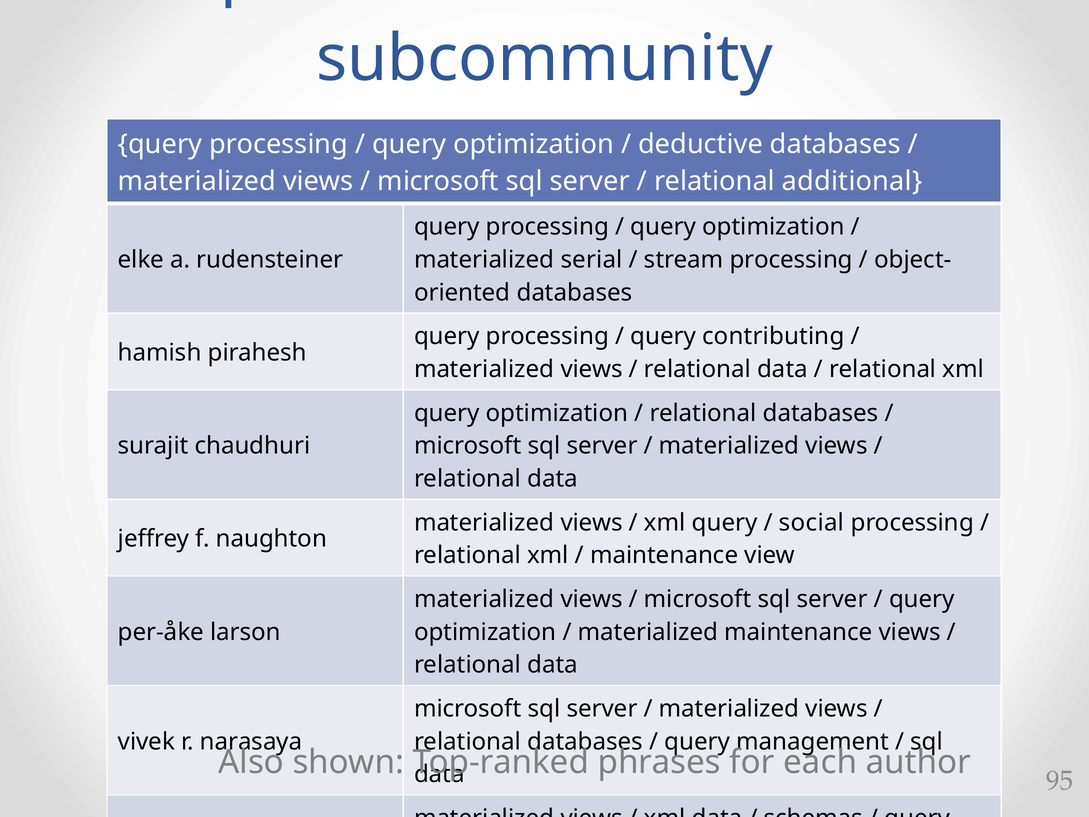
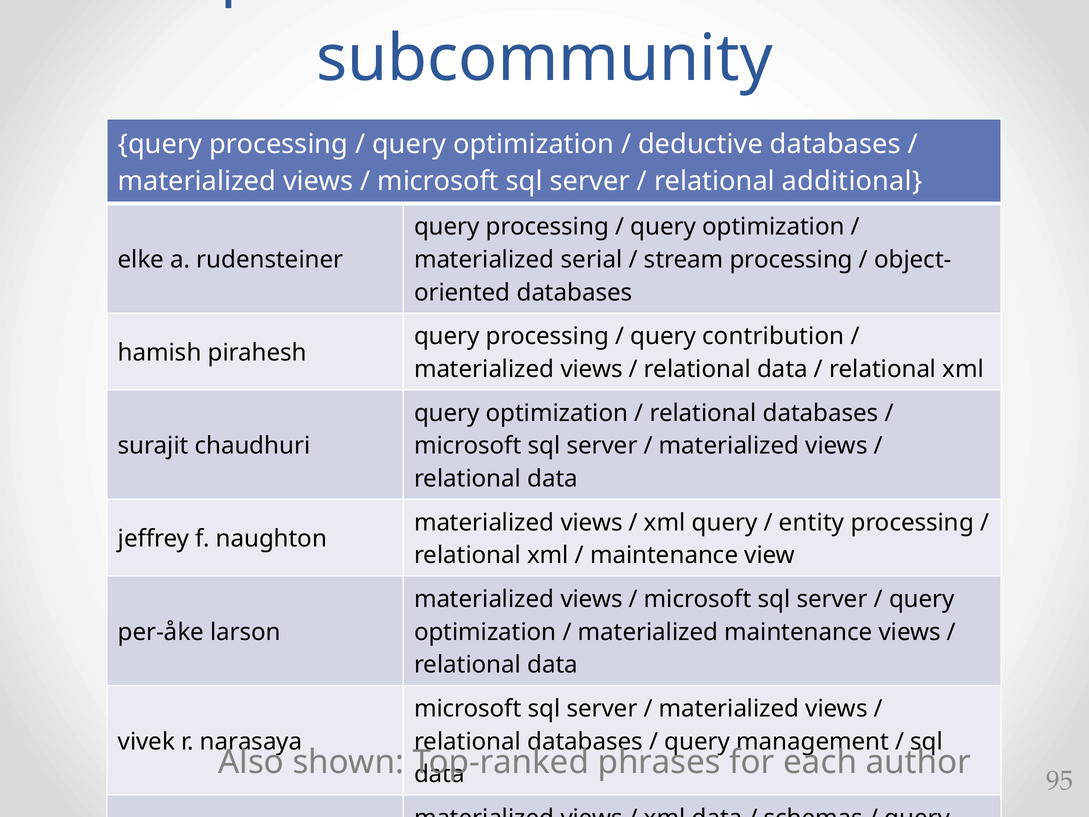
contributing: contributing -> contribution
social: social -> entity
